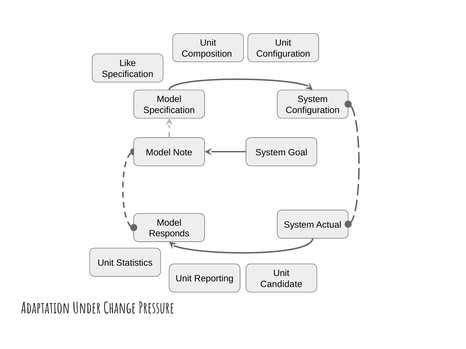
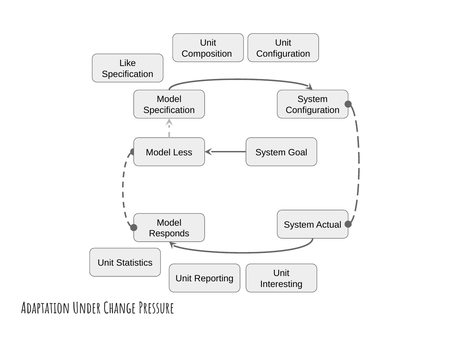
Note: Note -> Less
Candidate: Candidate -> Interesting
